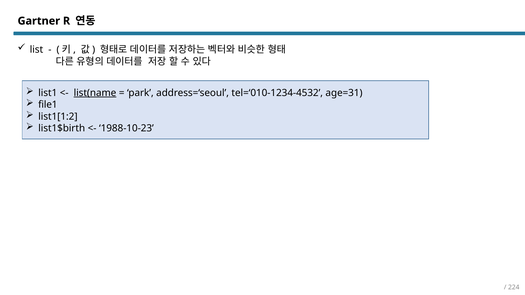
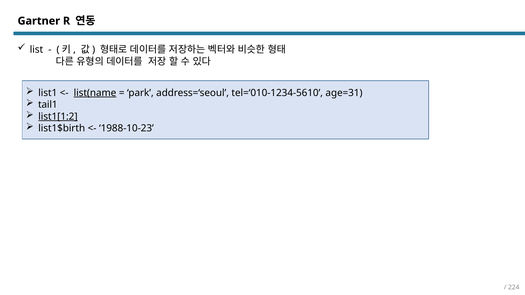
tel=‘010-1234-4532: tel=‘010-1234-4532 -> tel=‘010-1234-5610
file1: file1 -> tail1
list1[1:2 underline: none -> present
